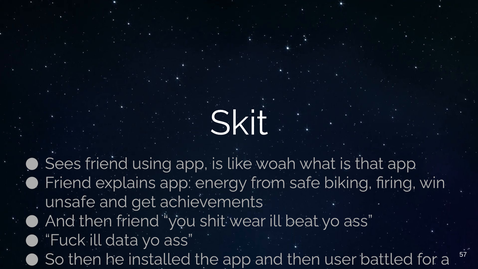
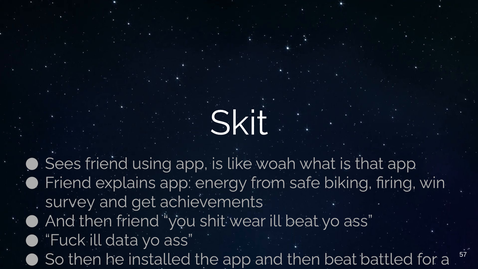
unsafe: unsafe -> survey
then user: user -> beat
